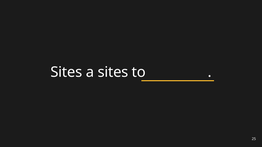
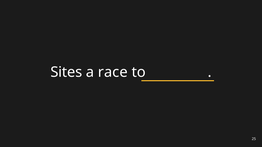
a sites: sites -> race
